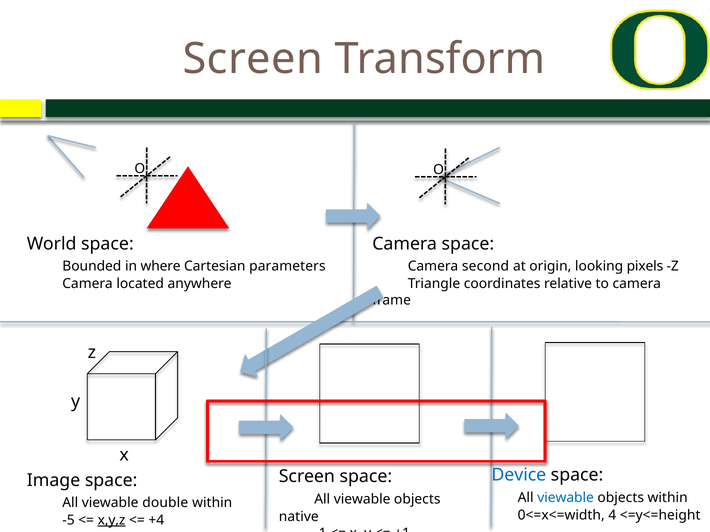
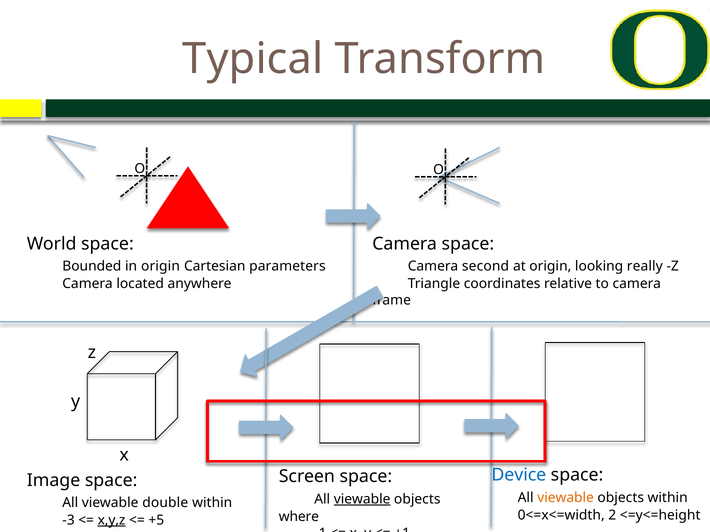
Screen at (253, 59): Screen -> Typical
in where: where -> origin
pixels: pixels -> really
viewable at (566, 498) colour: blue -> orange
viewable at (362, 500) underline: none -> present
4: 4 -> 2
native: native -> where
-5: -5 -> -3
+4: +4 -> +5
